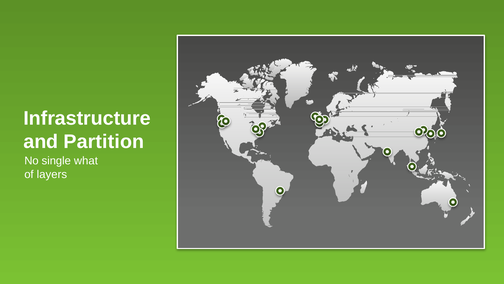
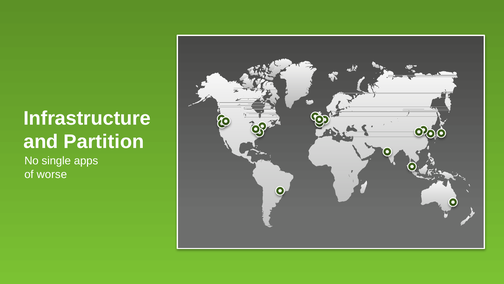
what: what -> apps
layers: layers -> worse
